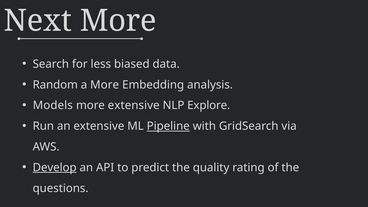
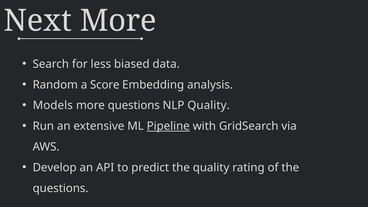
a More: More -> Score
more extensive: extensive -> questions
NLP Explore: Explore -> Quality
Develop underline: present -> none
